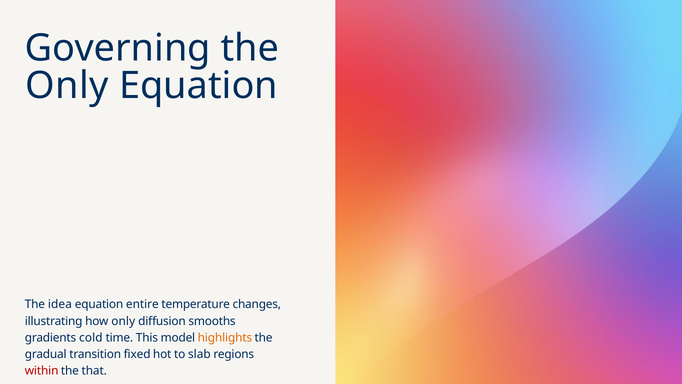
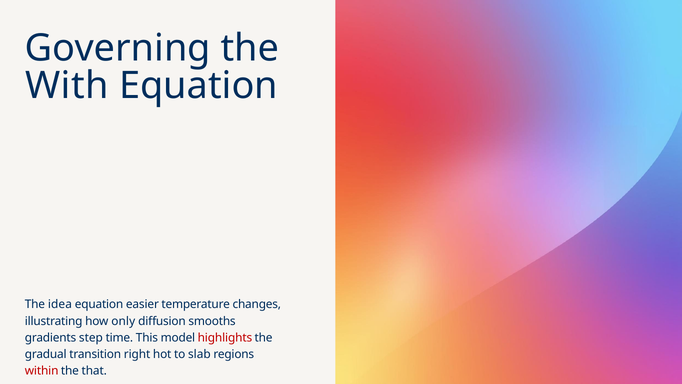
Only at (67, 86): Only -> With
entire: entire -> easier
cold: cold -> step
highlights colour: orange -> red
fixed: fixed -> right
